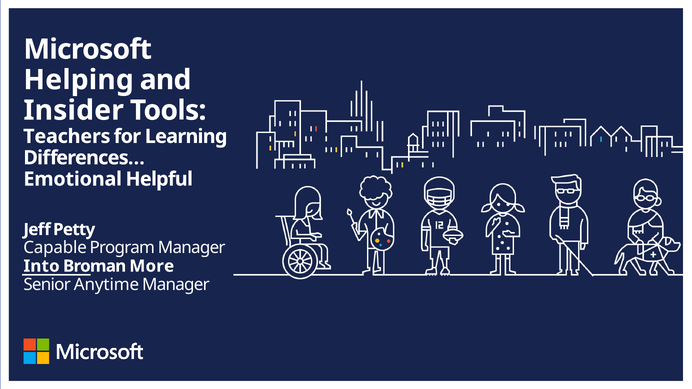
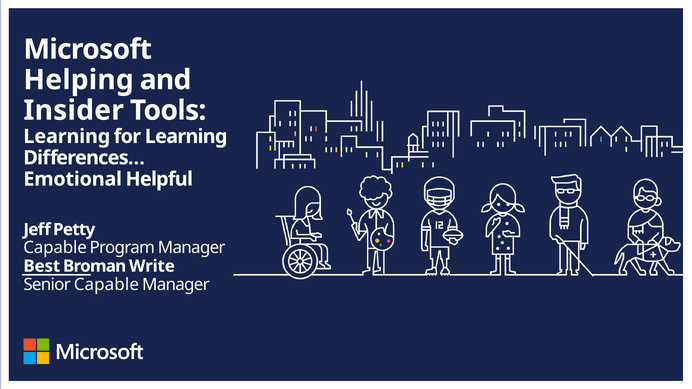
Teachers at (67, 136): Teachers -> Learning
Into: Into -> Best
More: More -> Write
Senior Anytime: Anytime -> Capable
